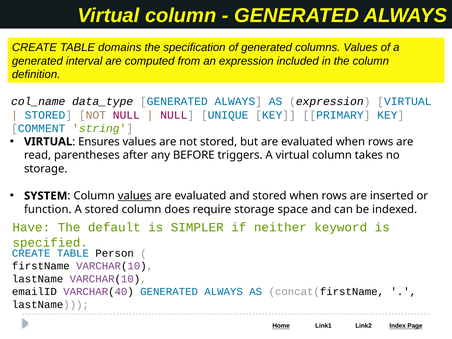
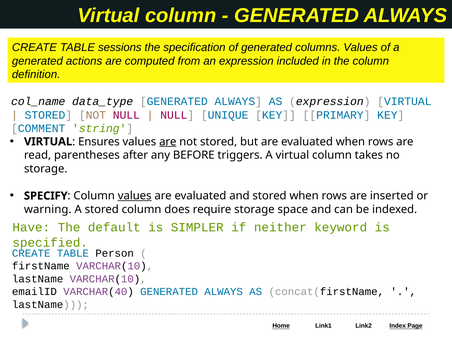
domains: domains -> sessions
interval: interval -> actions
are at (168, 142) underline: none -> present
SYSTEM: SYSTEM -> SPECIFY
function: function -> warning
